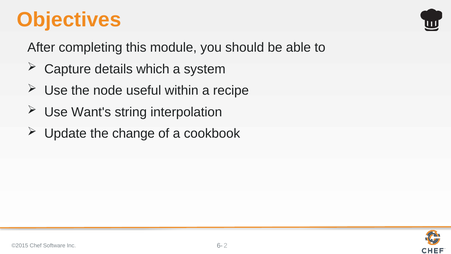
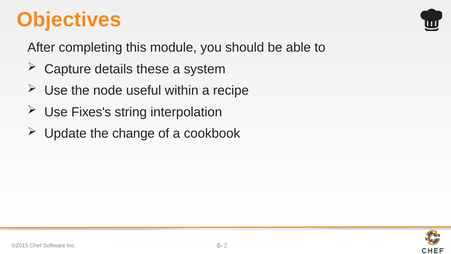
which: which -> these
Want's: Want's -> Fixes's
